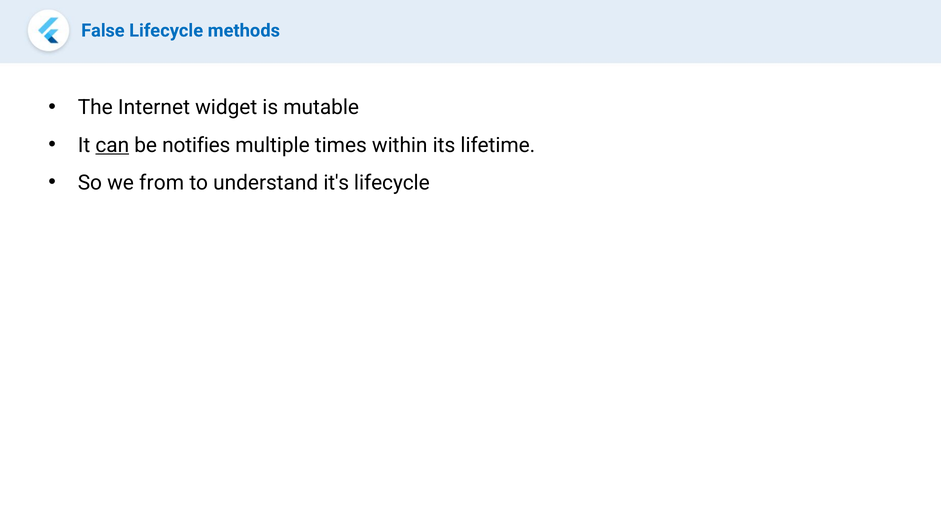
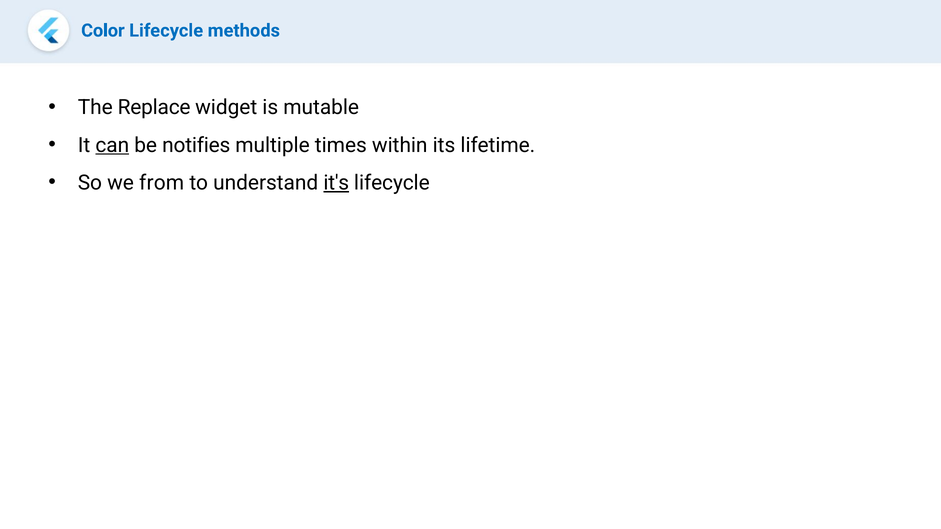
False: False -> Color
Internet: Internet -> Replace
it's underline: none -> present
